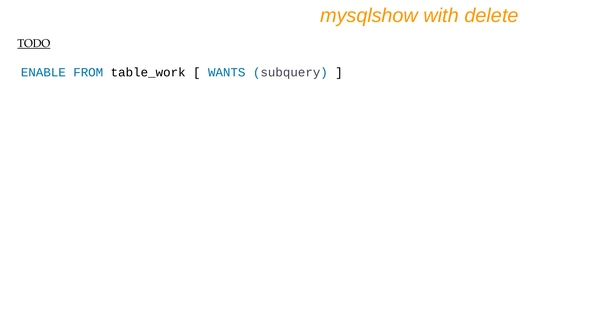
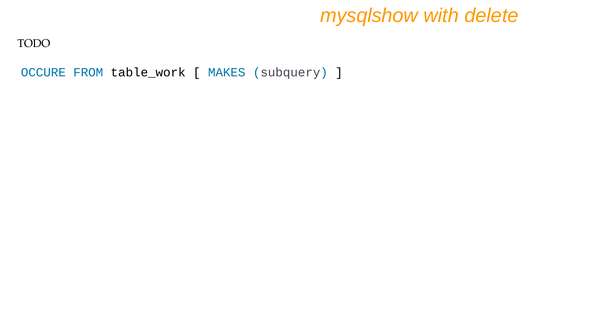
TODO underline: present -> none
ENABLE: ENABLE -> OCCURE
WANTS: WANTS -> MAKES
